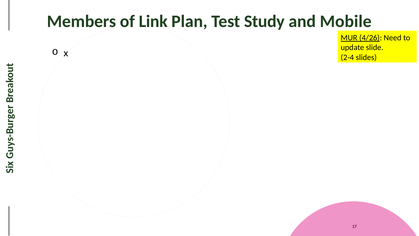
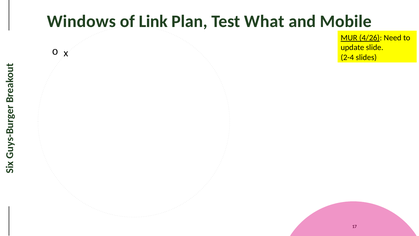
Members: Members -> Windows
Study: Study -> What
